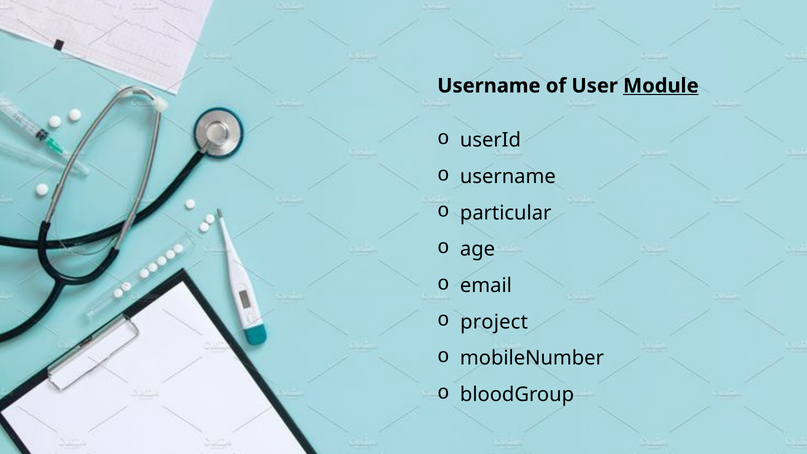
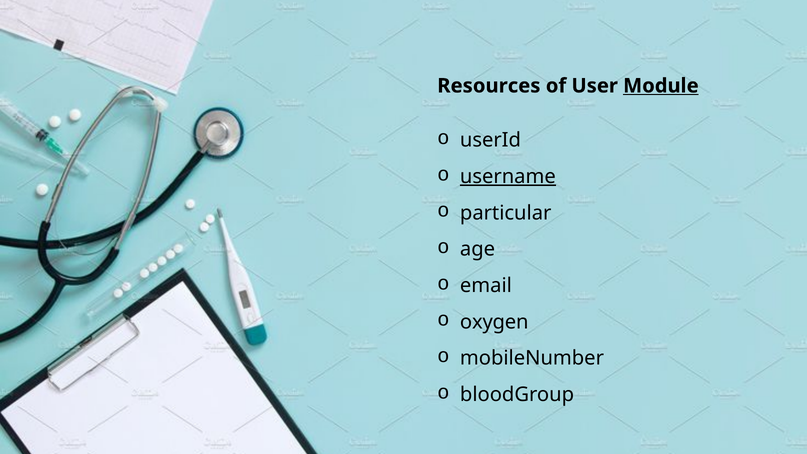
Username at (489, 86): Username -> Resources
username at (508, 177) underline: none -> present
project: project -> oxygen
